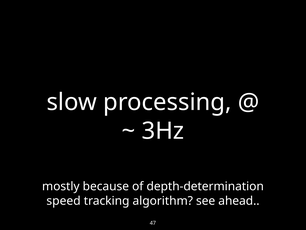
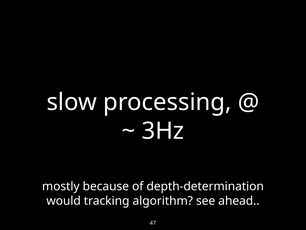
speed: speed -> would
